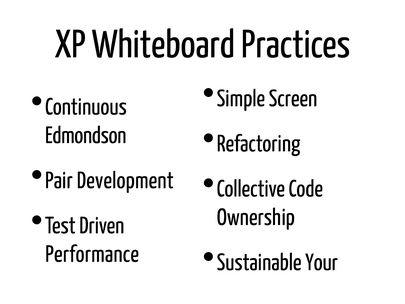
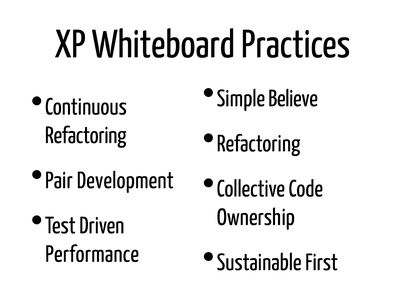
Screen: Screen -> Believe
Edmondson at (86, 135): Edmondson -> Refactoring
Your: Your -> First
